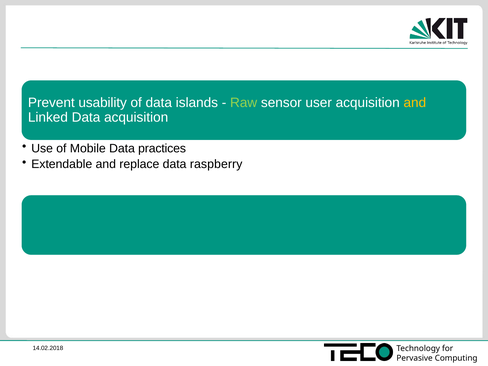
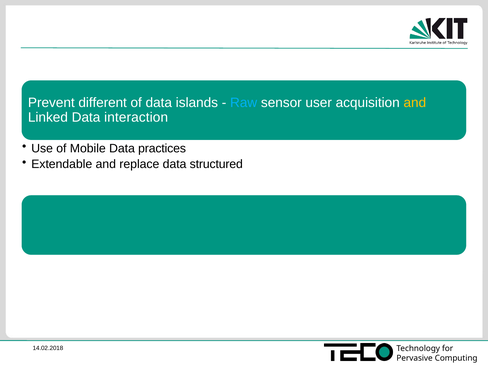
usability: usability -> different
Raw colour: light green -> light blue
Data acquisition: acquisition -> interaction
raspberry: raspberry -> structured
